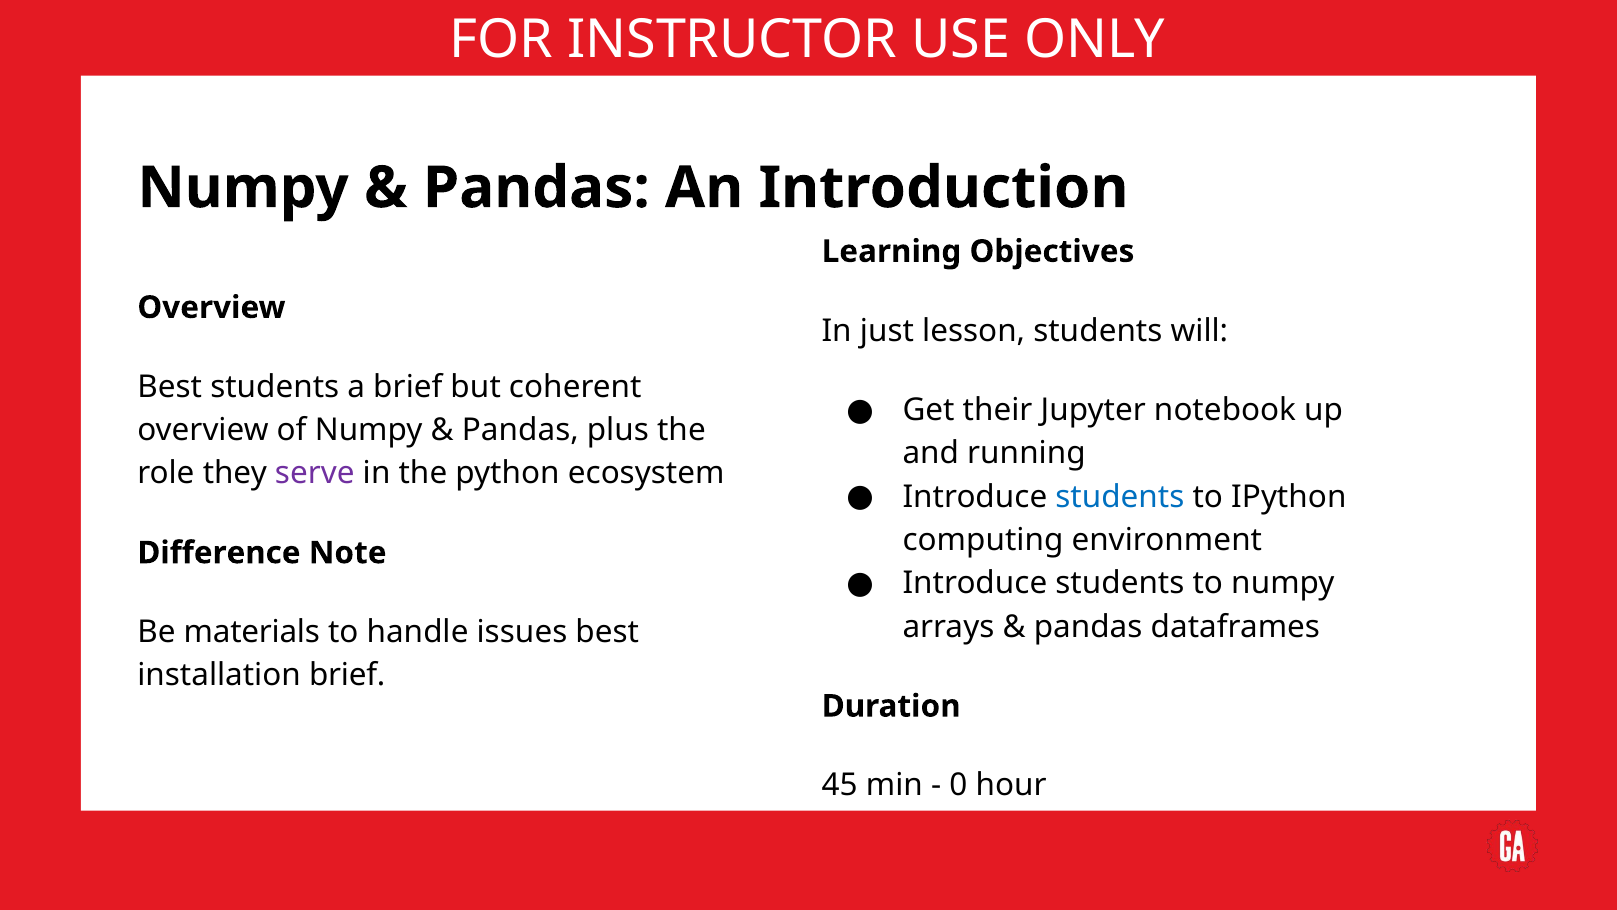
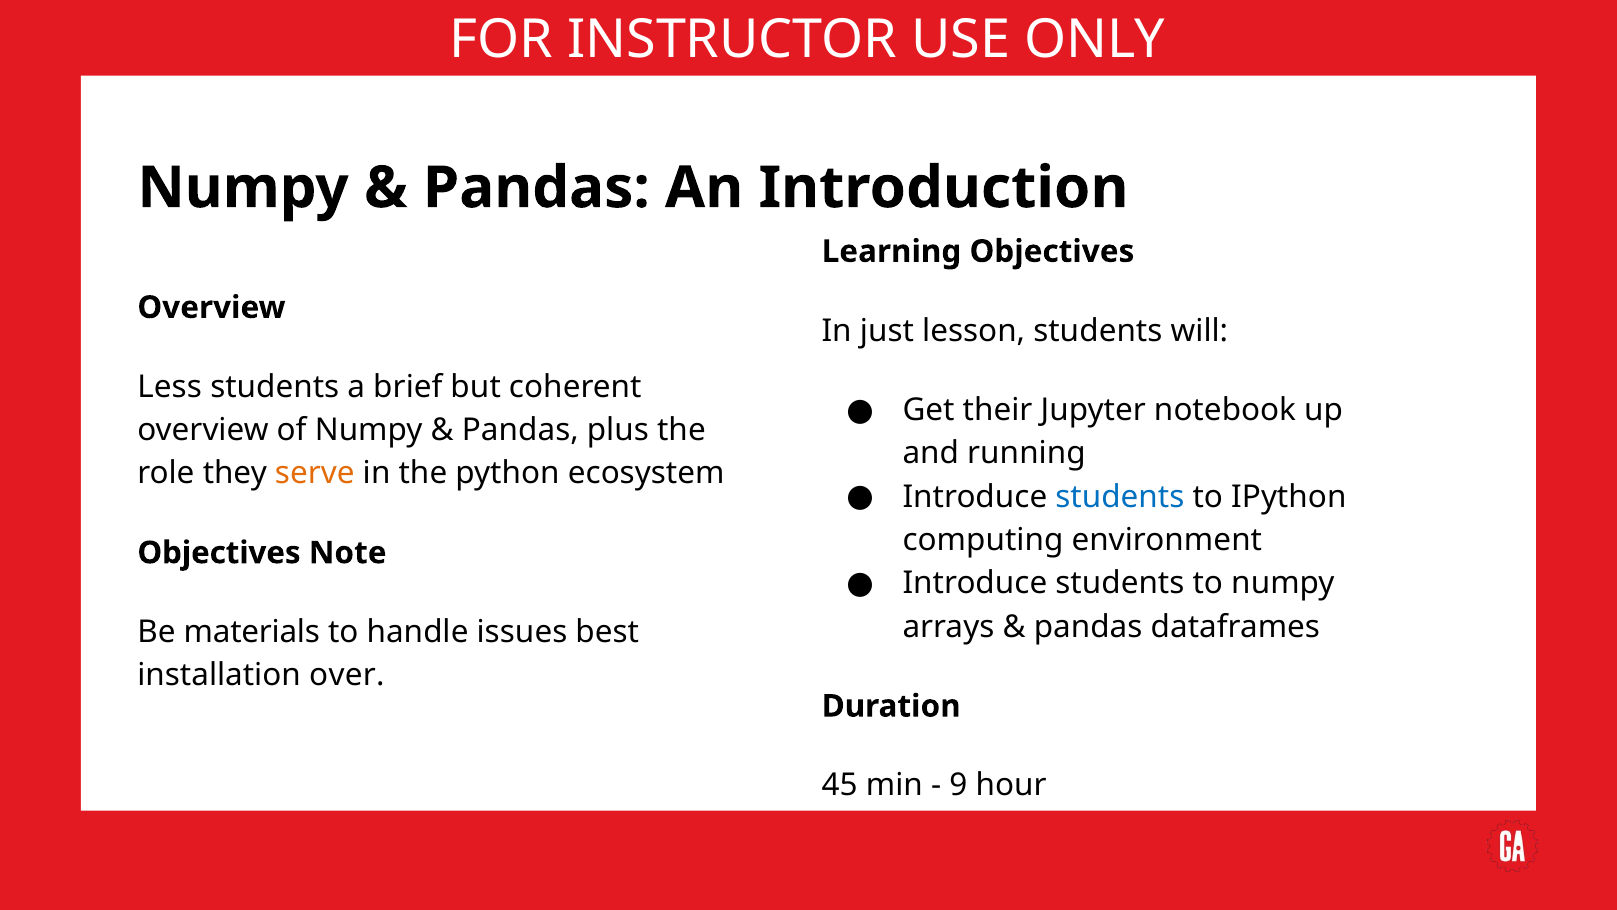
Best at (170, 387): Best -> Less
serve colour: purple -> orange
Difference at (219, 553): Difference -> Objectives
installation brief: brief -> over
0: 0 -> 9
